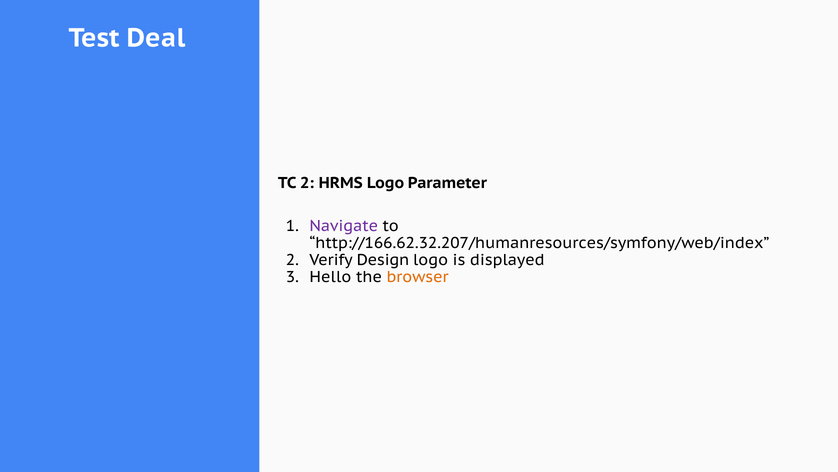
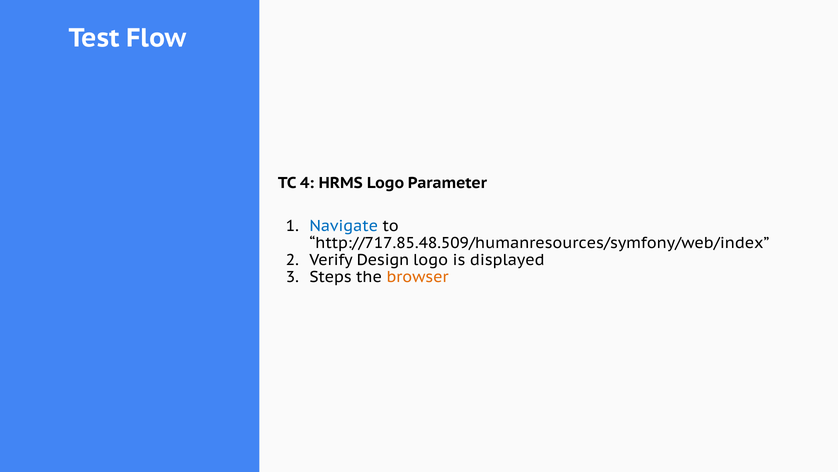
Deal: Deal -> Flow
TC 2: 2 -> 4
Navigate colour: purple -> blue
http://166.62.32.207/humanresources/symfony/web/index: http://166.62.32.207/humanresources/symfony/web/index -> http://717.85.48.509/humanresources/symfony/web/index
Hello: Hello -> Steps
